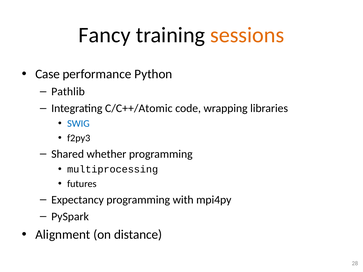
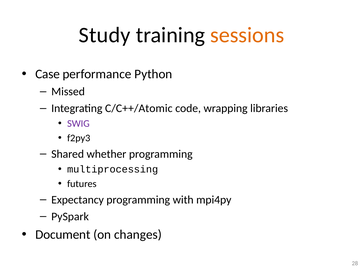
Fancy: Fancy -> Study
Pathlib: Pathlib -> Missed
SWIG colour: blue -> purple
Alignment: Alignment -> Document
distance: distance -> changes
